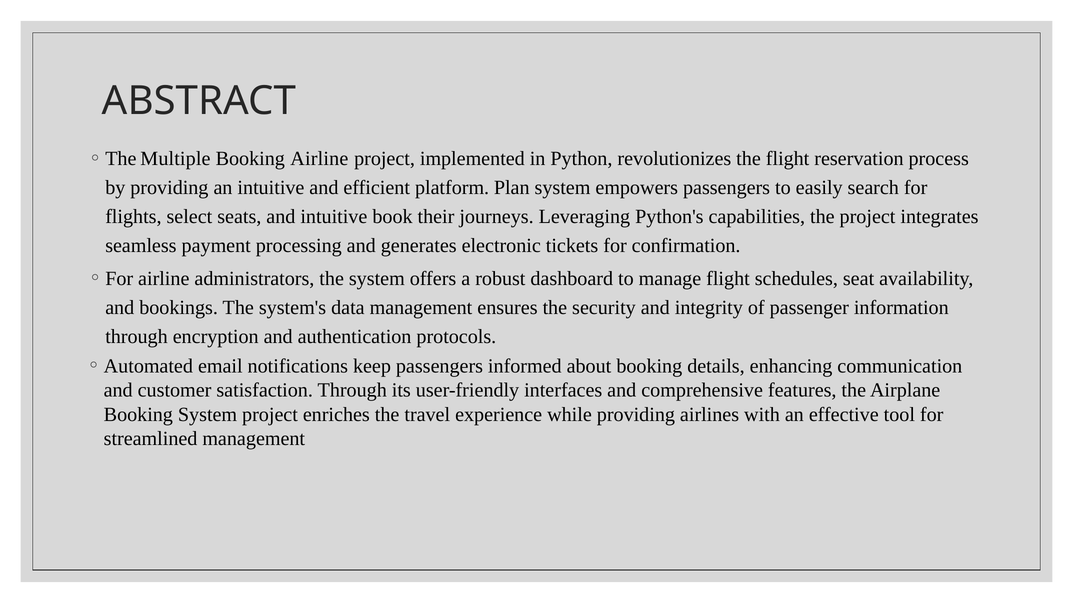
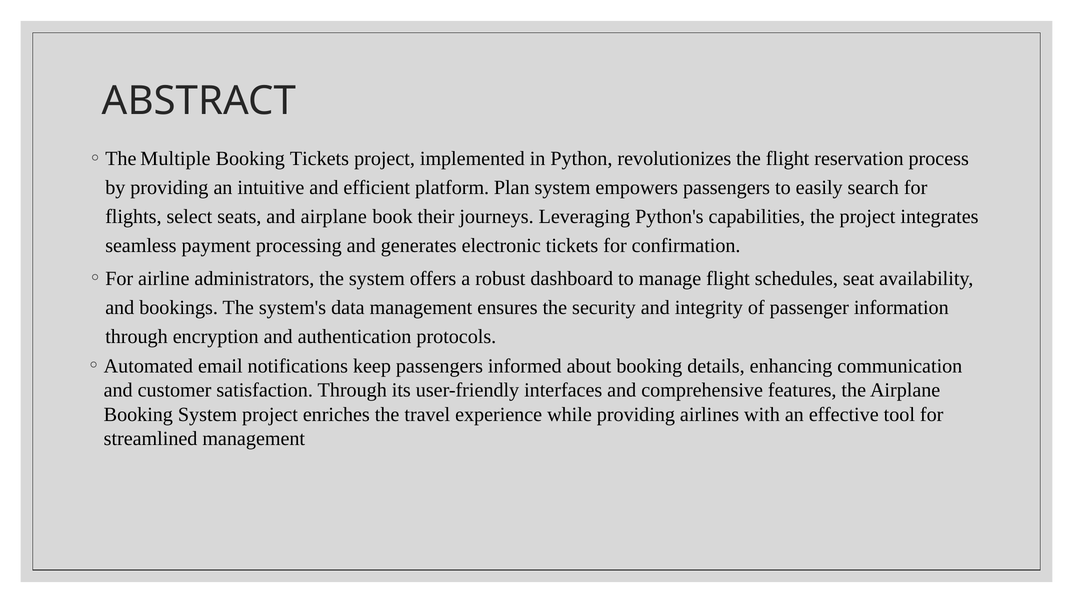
Booking Airline: Airline -> Tickets
and intuitive: intuitive -> airplane
